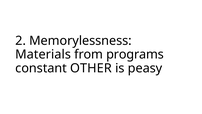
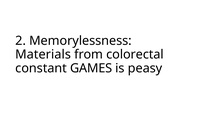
programs: programs -> colorectal
OTHER: OTHER -> GAMES
